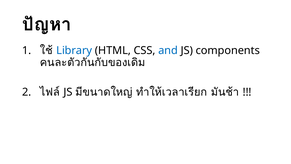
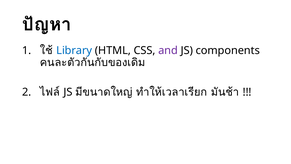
and colour: blue -> purple
